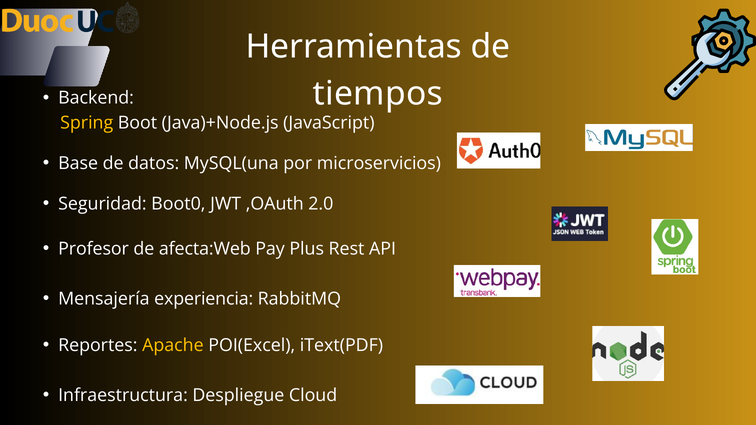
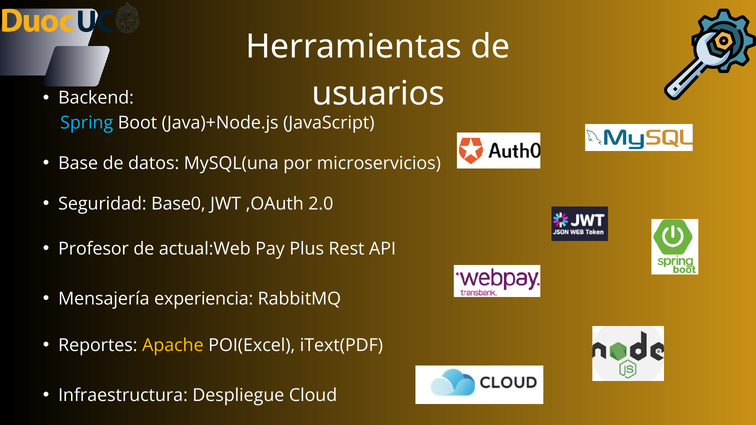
tiempos: tiempos -> usuarios
Spring colour: yellow -> light blue
Boot0: Boot0 -> Base0
afecta:Web: afecta:Web -> actual:Web
